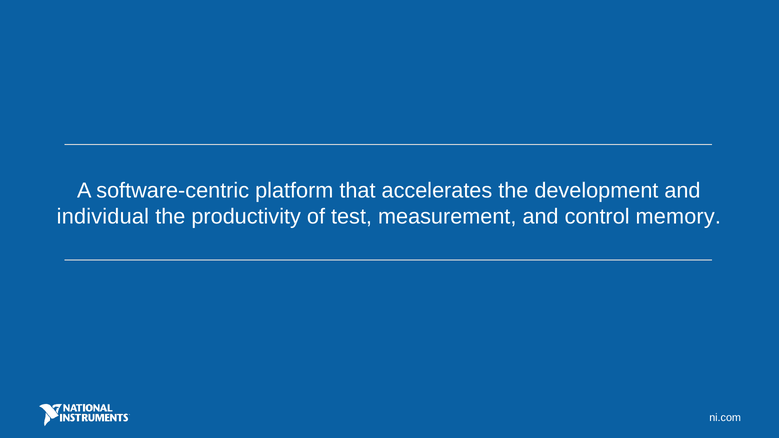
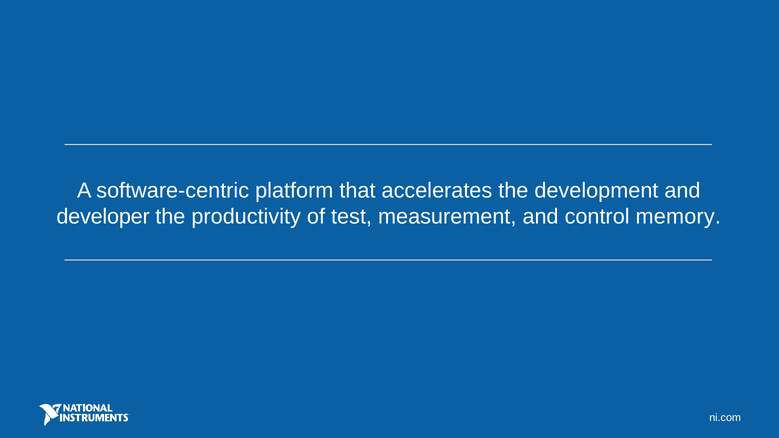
individual: individual -> developer
